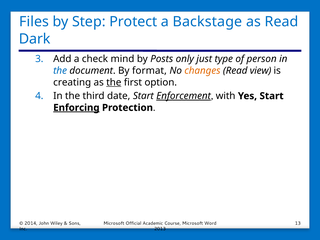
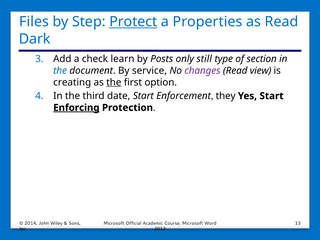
Protect underline: none -> present
Backstage: Backstage -> Properties
mind: mind -> learn
just: just -> still
person: person -> section
format: format -> service
changes colour: orange -> purple
Enforcement underline: present -> none
with: with -> they
